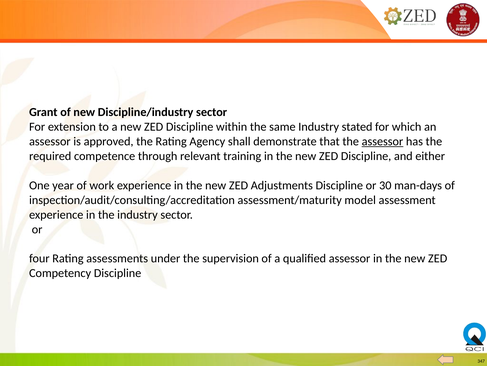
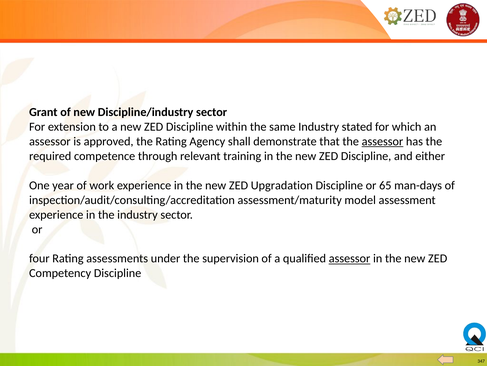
Adjustments: Adjustments -> Upgradation
30: 30 -> 65
assessor at (350, 258) underline: none -> present
